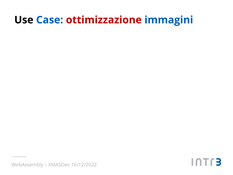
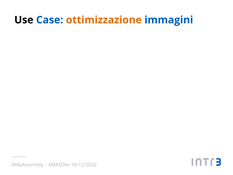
ottimizzazione colour: red -> orange
